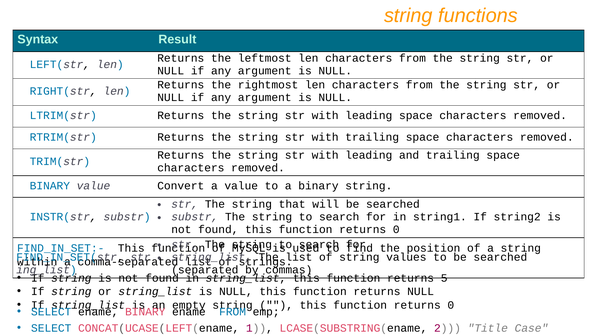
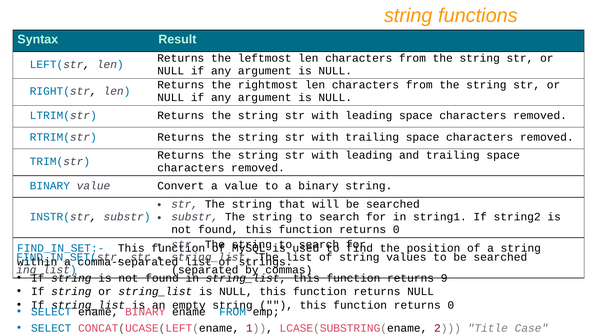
5: 5 -> 9
